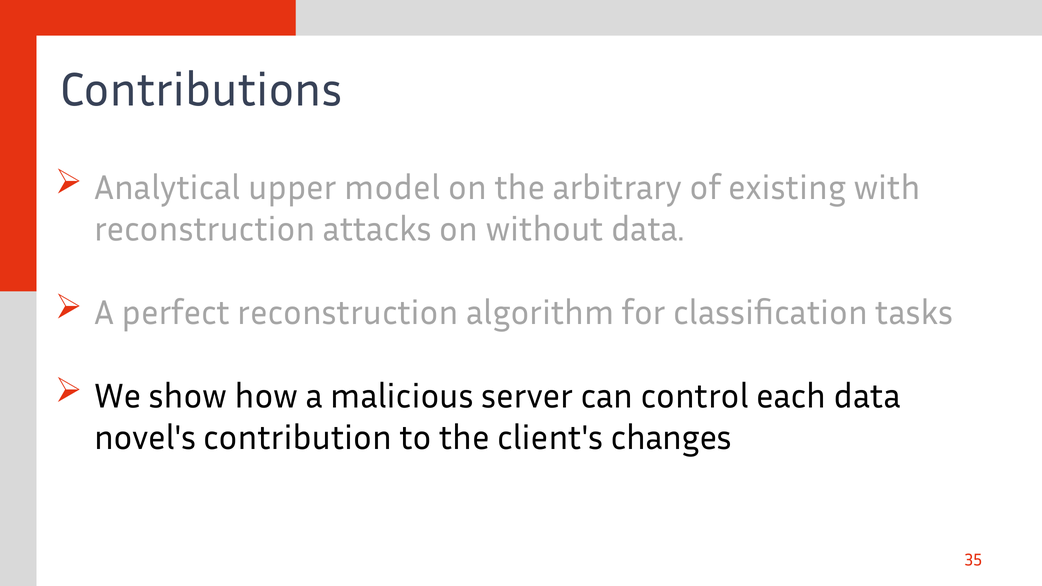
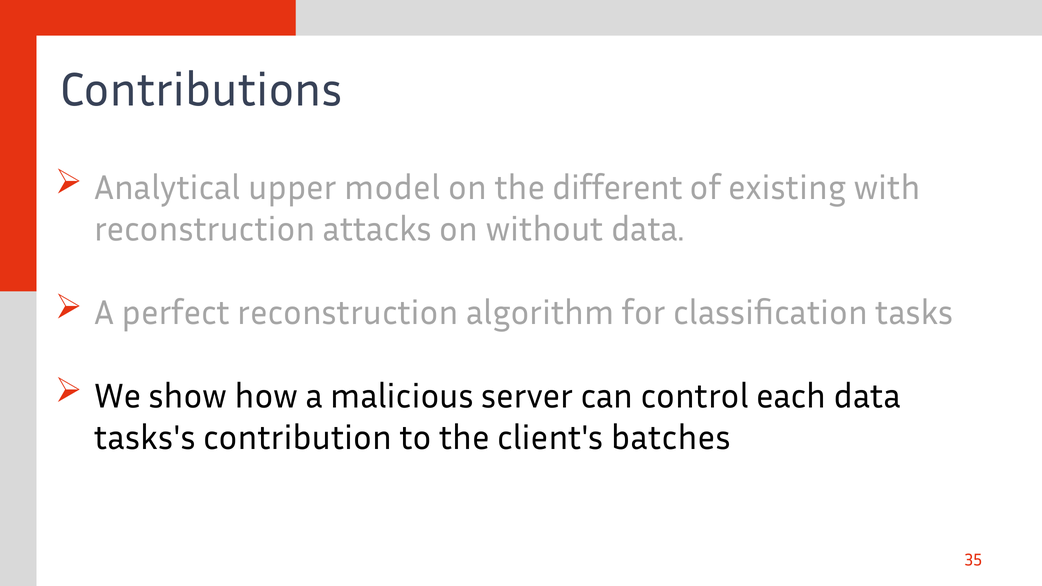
arbitrary: arbitrary -> different
novel's: novel's -> tasks's
changes: changes -> batches
